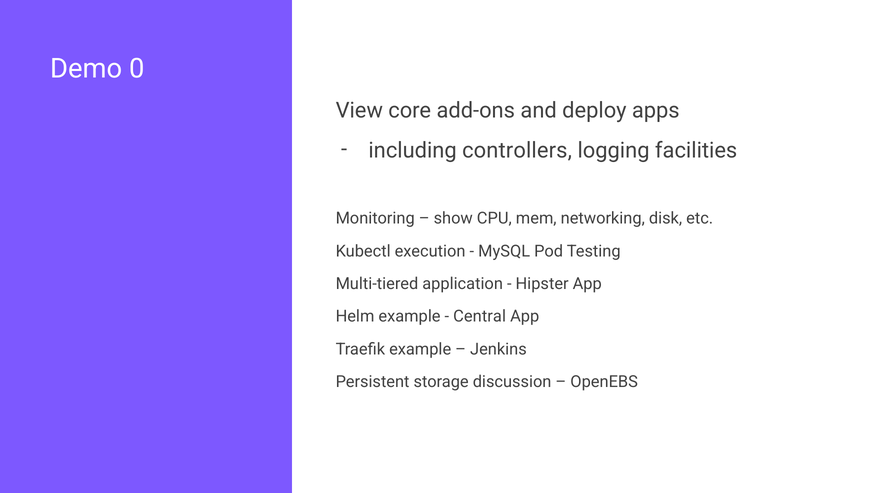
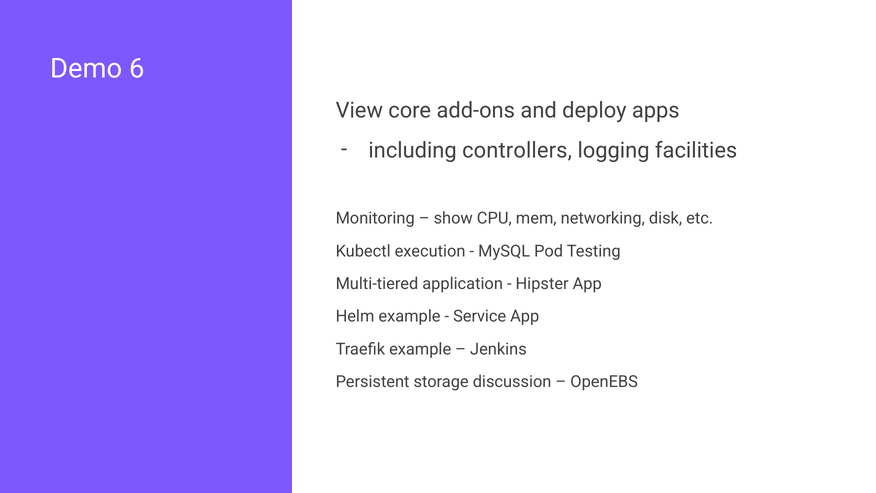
0: 0 -> 6
Central: Central -> Service
